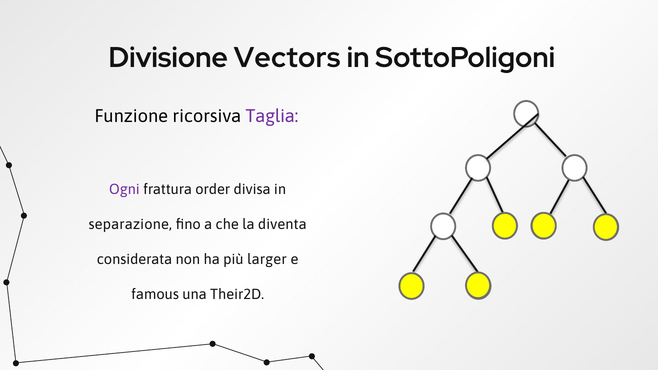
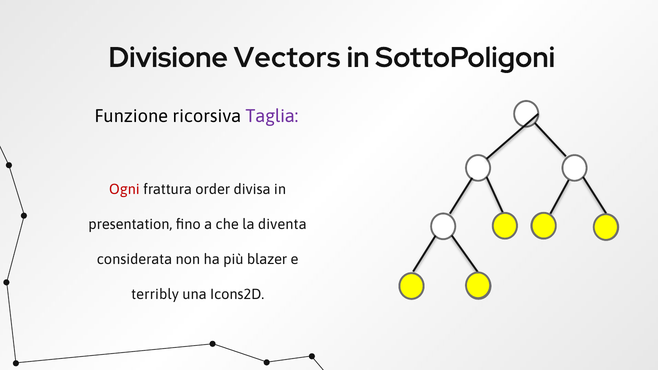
Ogni colour: purple -> red
separazione: separazione -> presentation
larger: larger -> blazer
famous: famous -> terribly
Their2D: Their2D -> Icons2D
